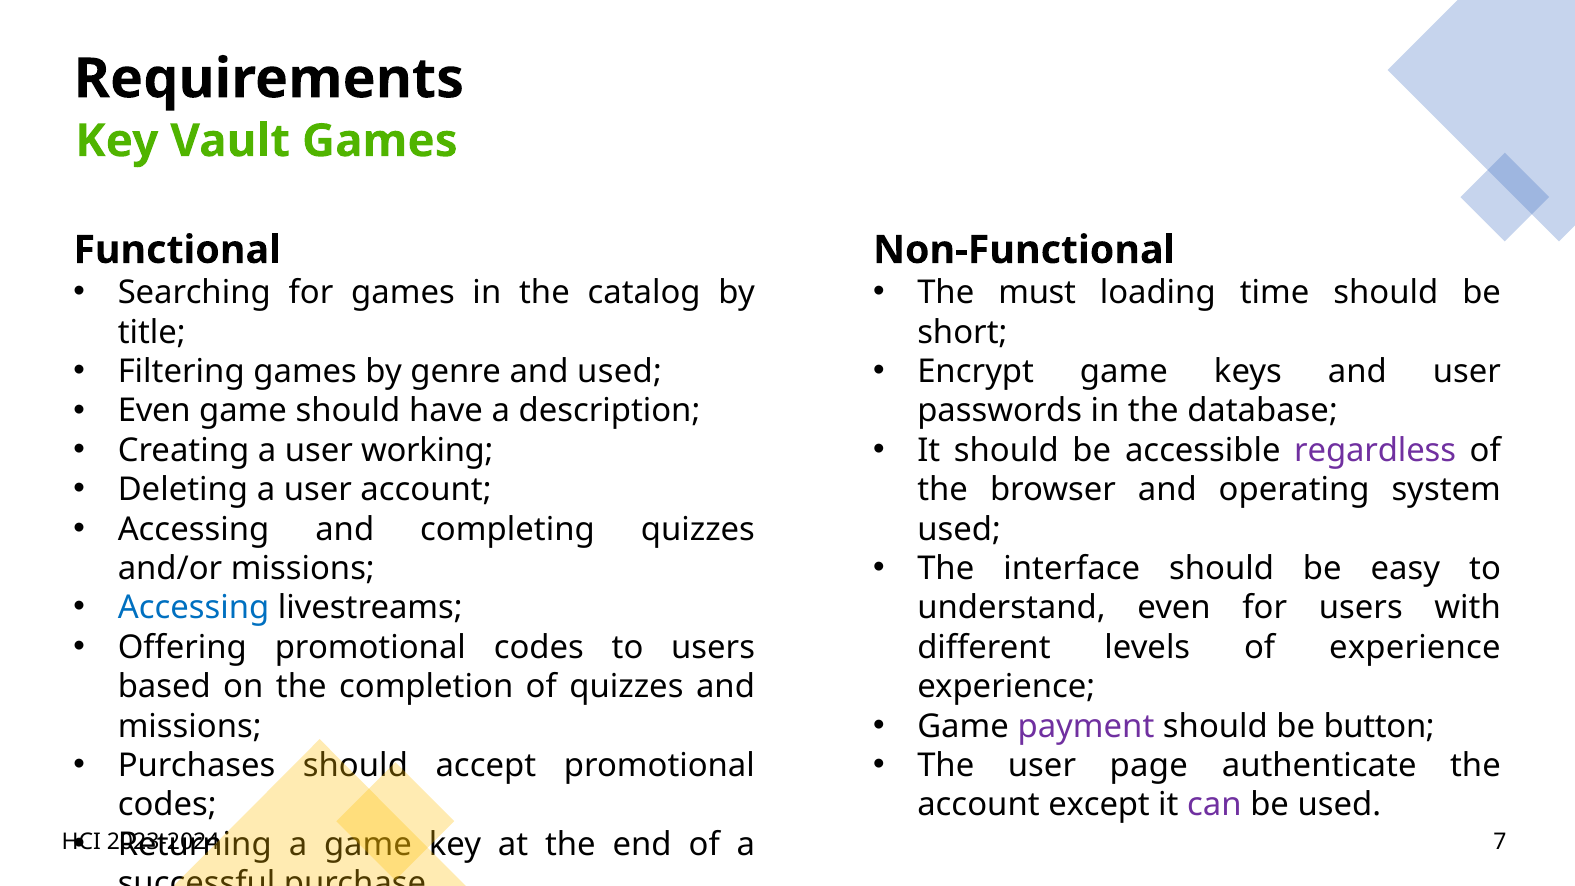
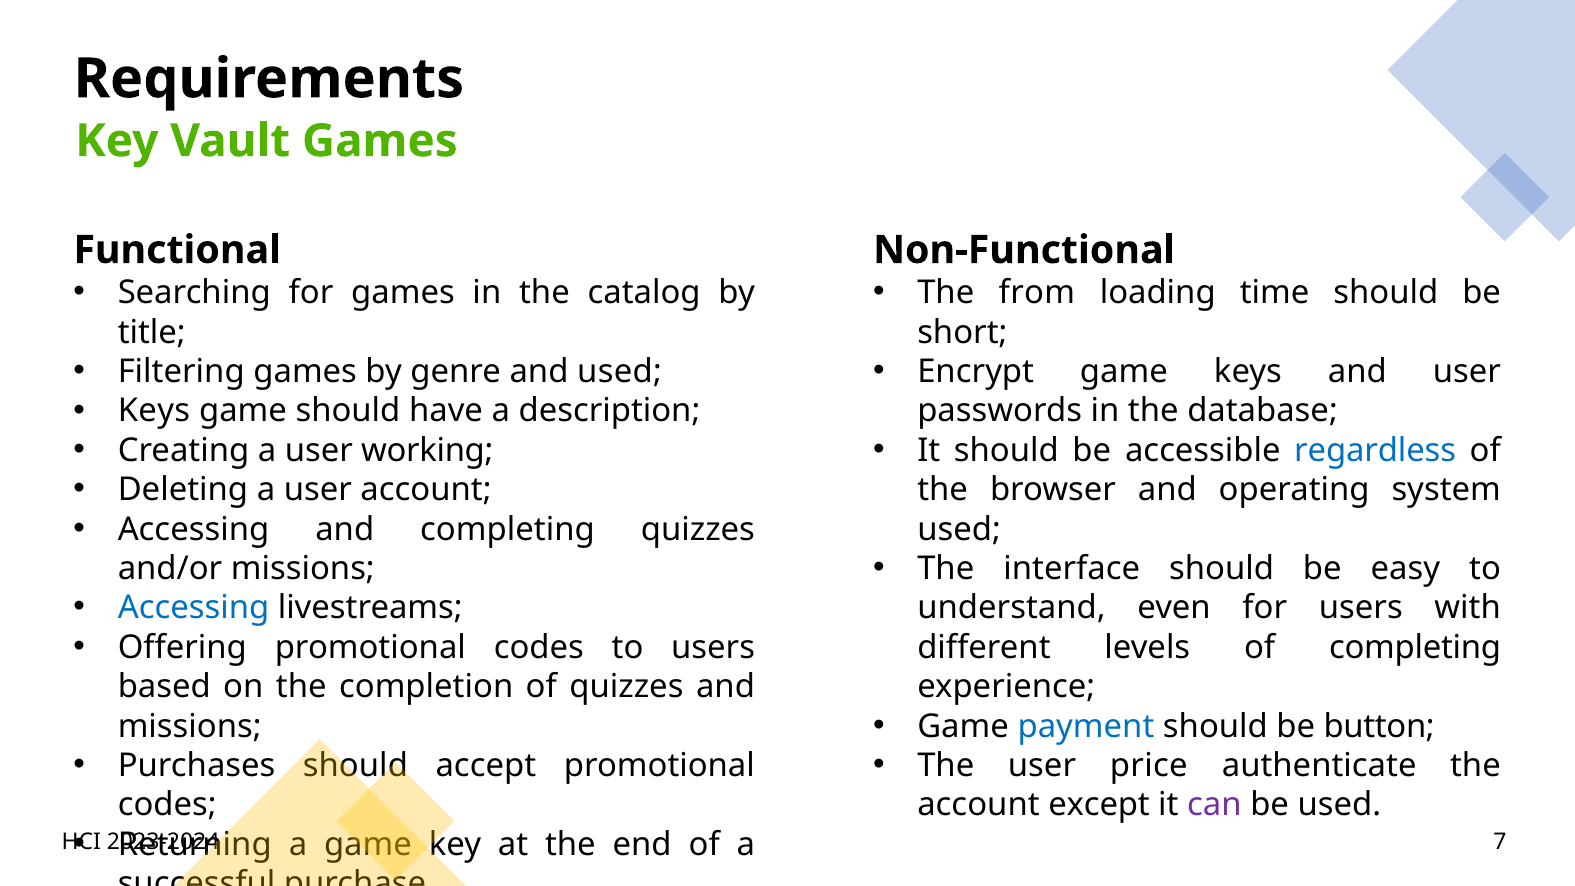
must: must -> from
Even at (154, 411): Even -> Keys
regardless colour: purple -> blue
of experience: experience -> completing
payment colour: purple -> blue
page: page -> price
